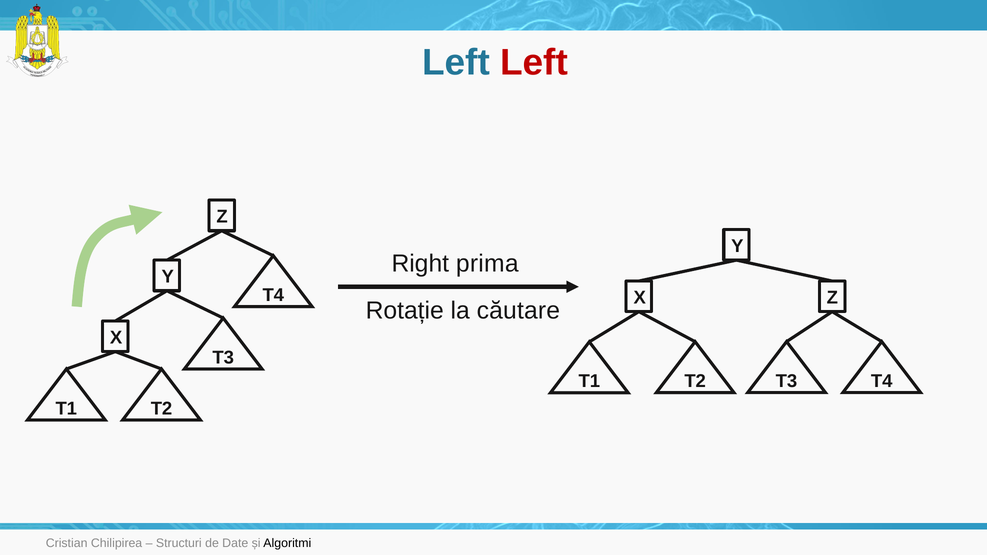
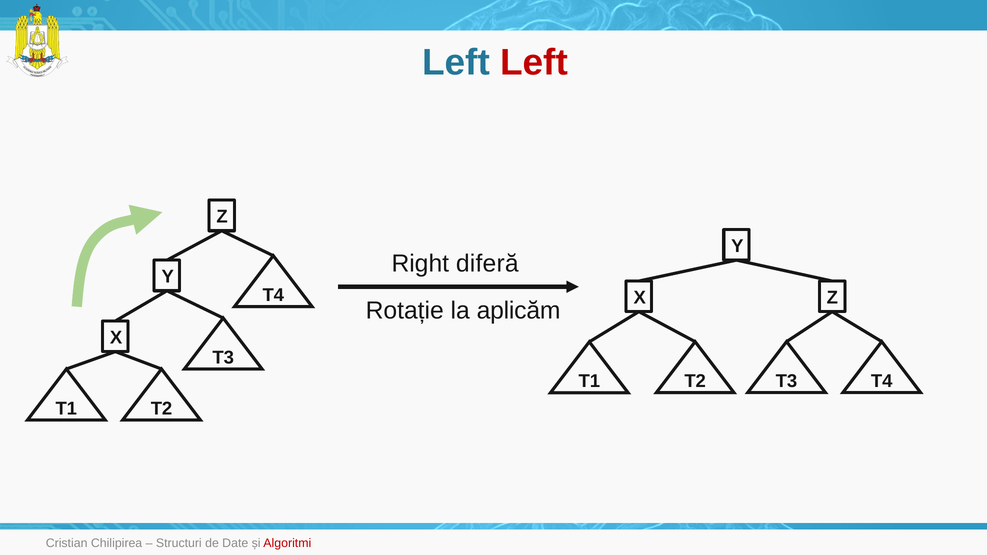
prima: prima -> diferă
căutare: căutare -> aplicăm
Algoritmi colour: black -> red
